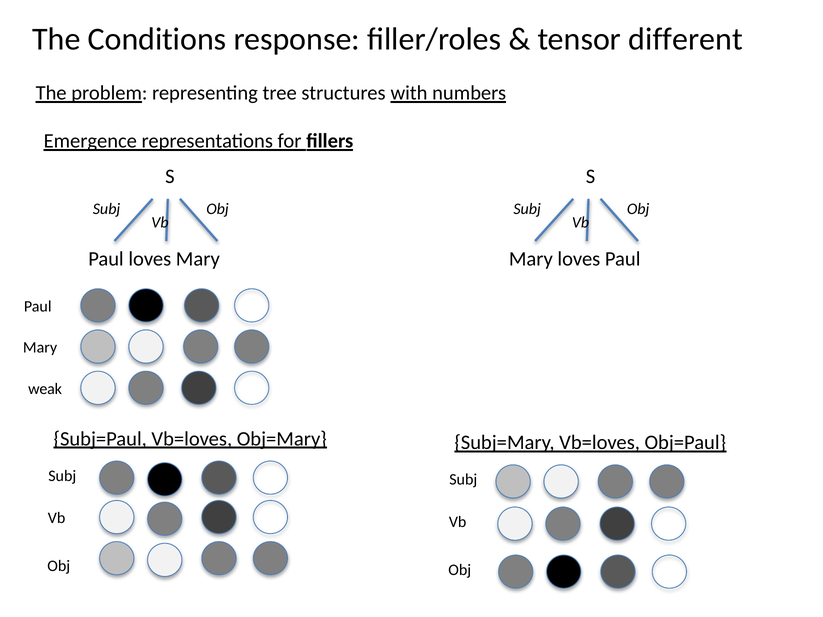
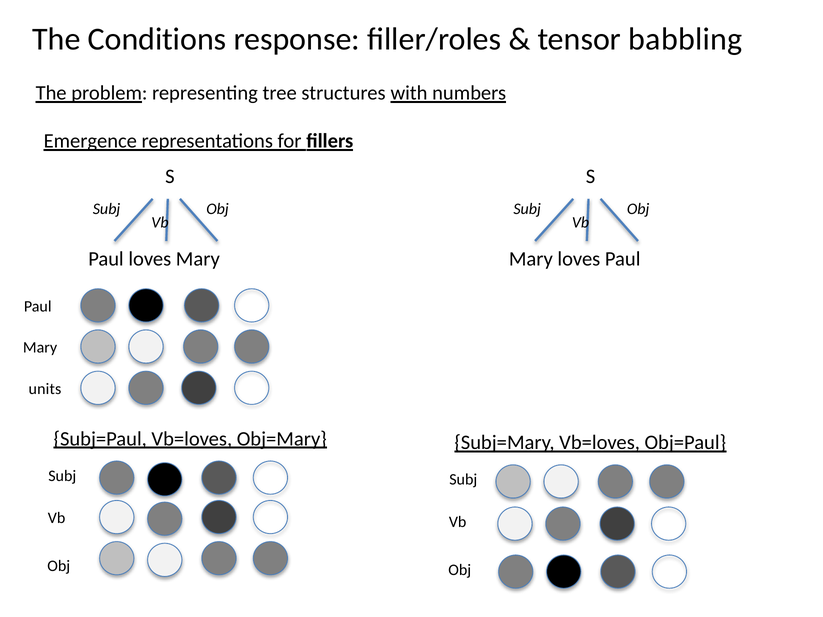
different: different -> babbling
weak: weak -> units
